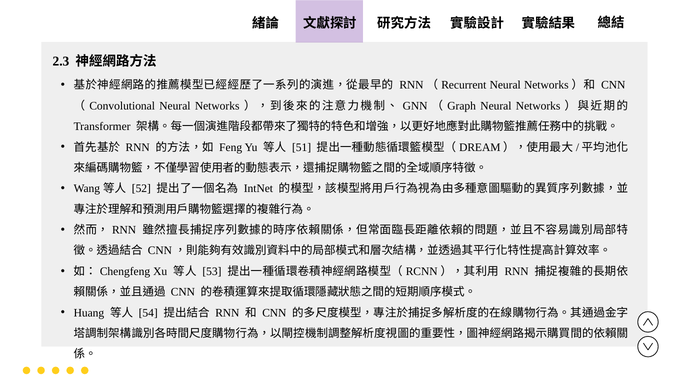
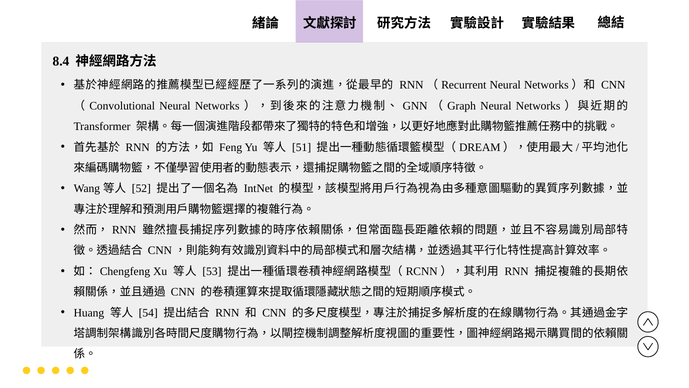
2.3: 2.3 -> 8.4
